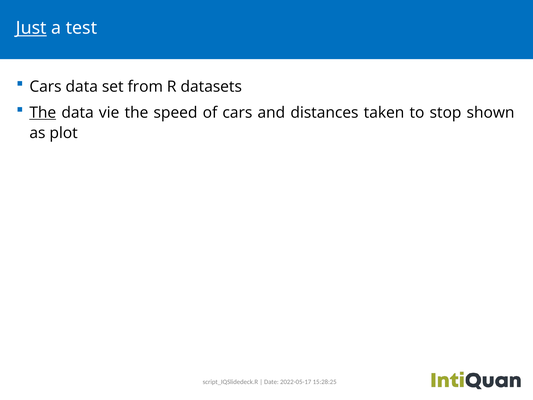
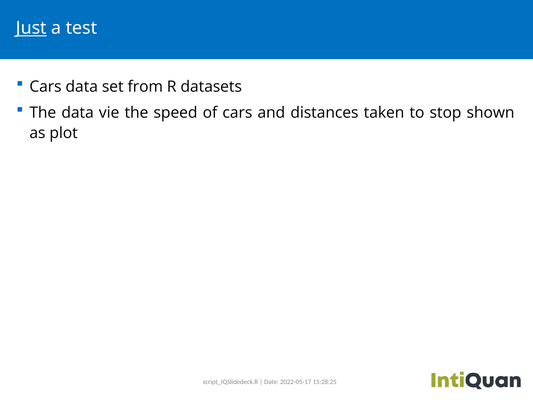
The at (43, 113) underline: present -> none
